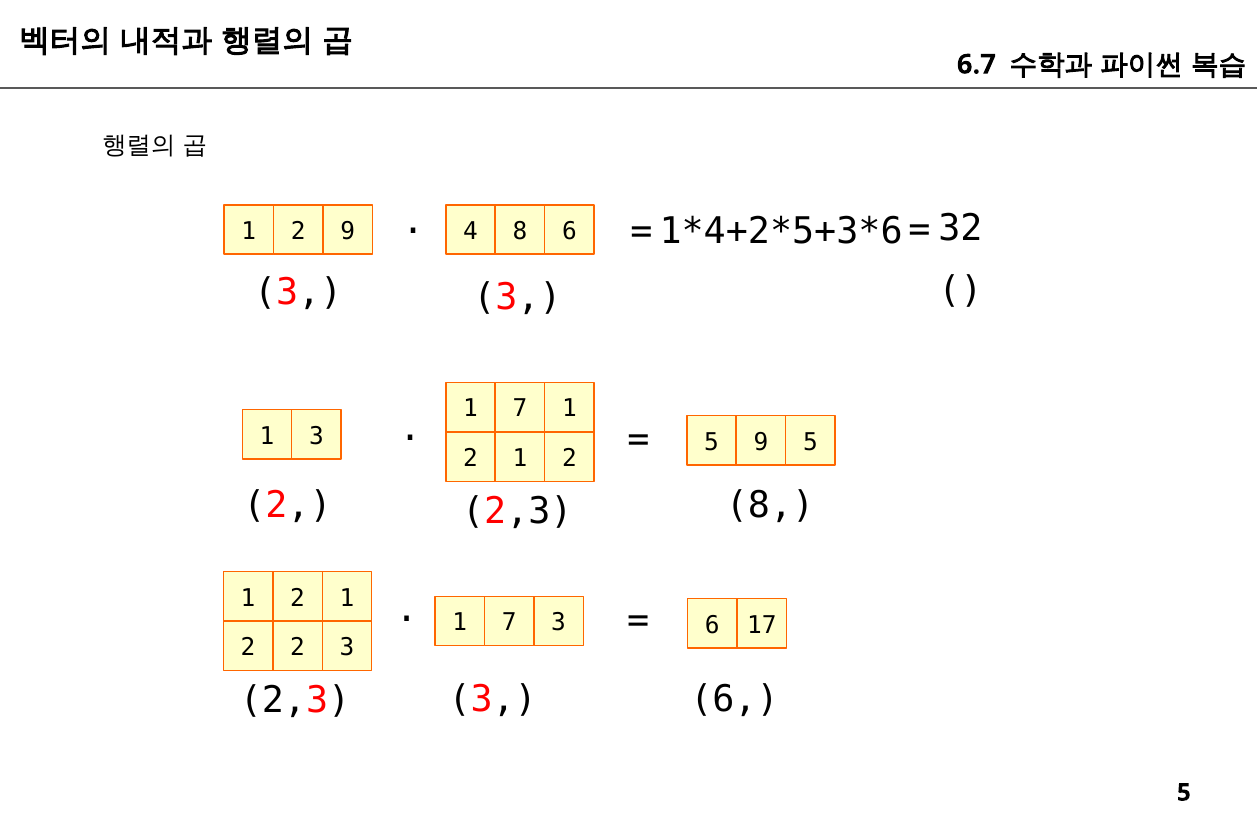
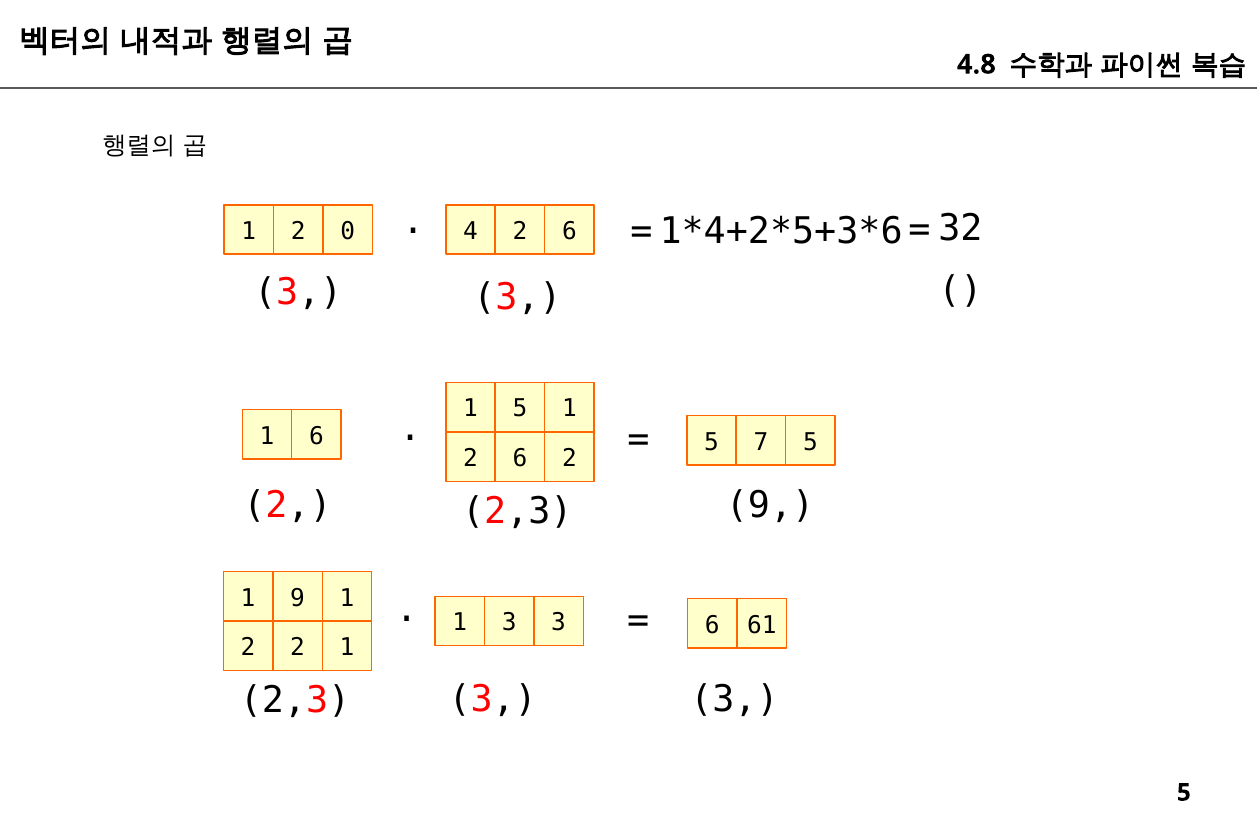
6.7: 6.7 -> 4.8
2 9: 9 -> 0
4 8: 8 -> 2
7 at (520, 409): 7 -> 5
1 3: 3 -> 6
5 9: 9 -> 7
1 at (520, 458): 1 -> 6
2,3 8: 8 -> 9
2 at (298, 598): 2 -> 9
7 at (509, 622): 7 -> 3
17: 17 -> 61
2 3: 3 -> 1
6 at (734, 699): 6 -> 3
